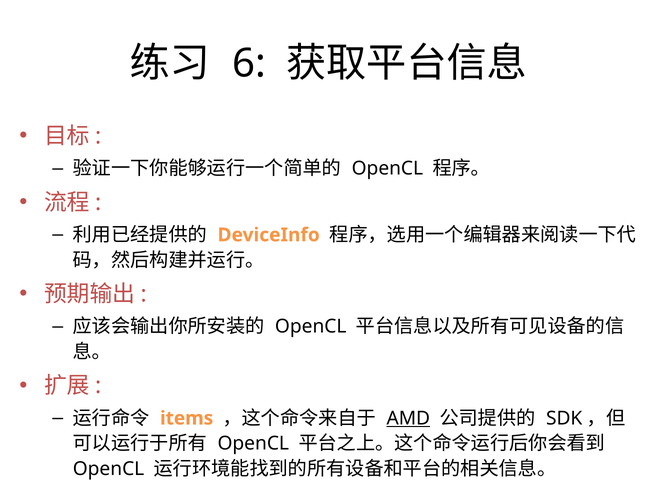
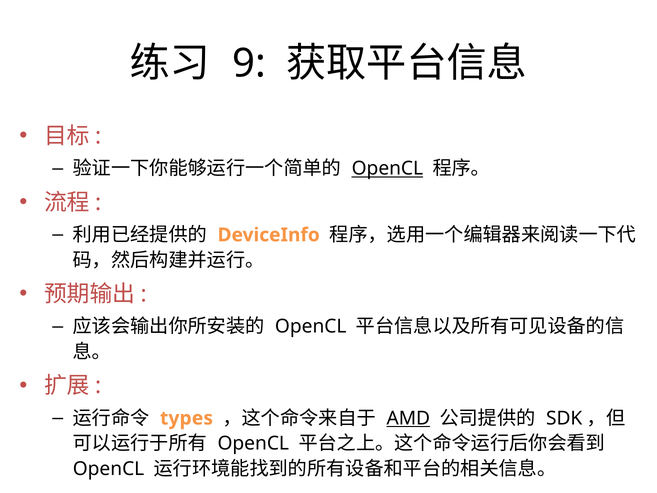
6: 6 -> 9
OpenCL at (387, 169) underline: none -> present
items: items -> types
